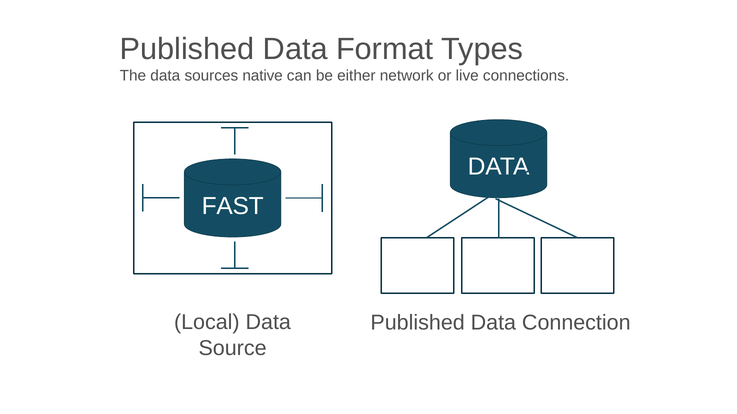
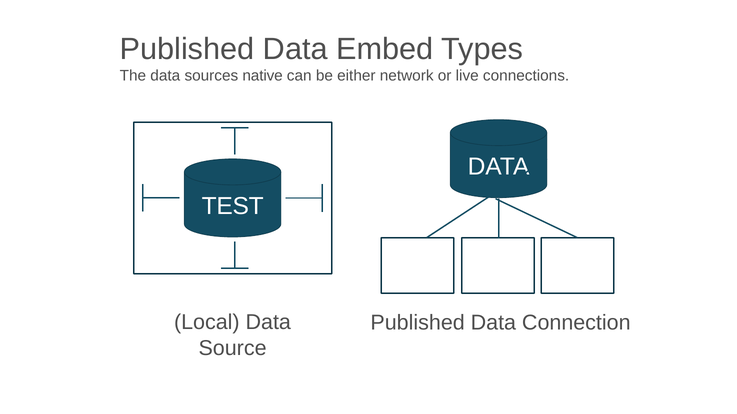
Format: Format -> Embed
FAST: FAST -> TEST
